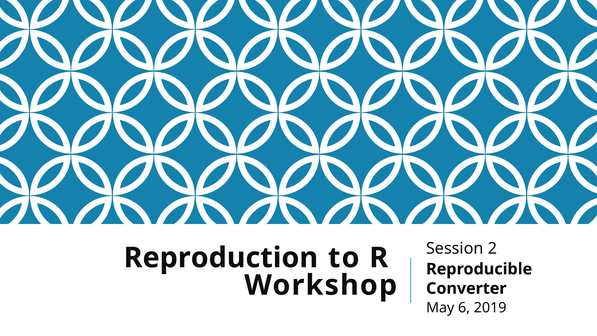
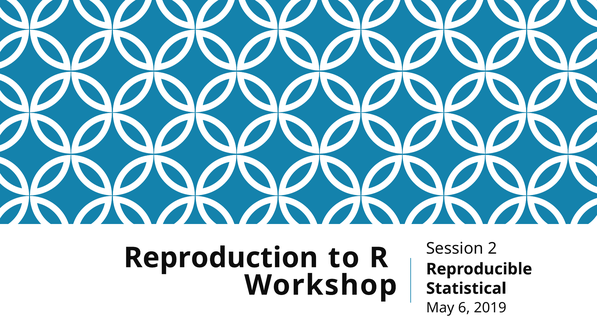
Converter: Converter -> Statistical
